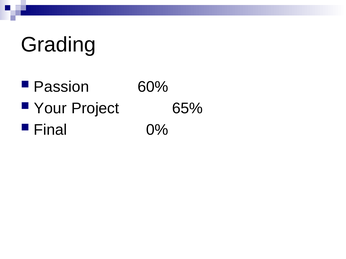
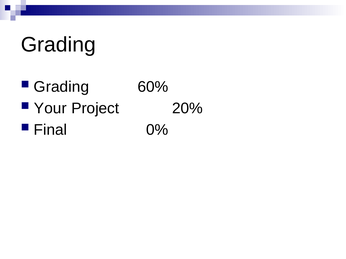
Passion at (61, 87): Passion -> Grading
65%: 65% -> 20%
